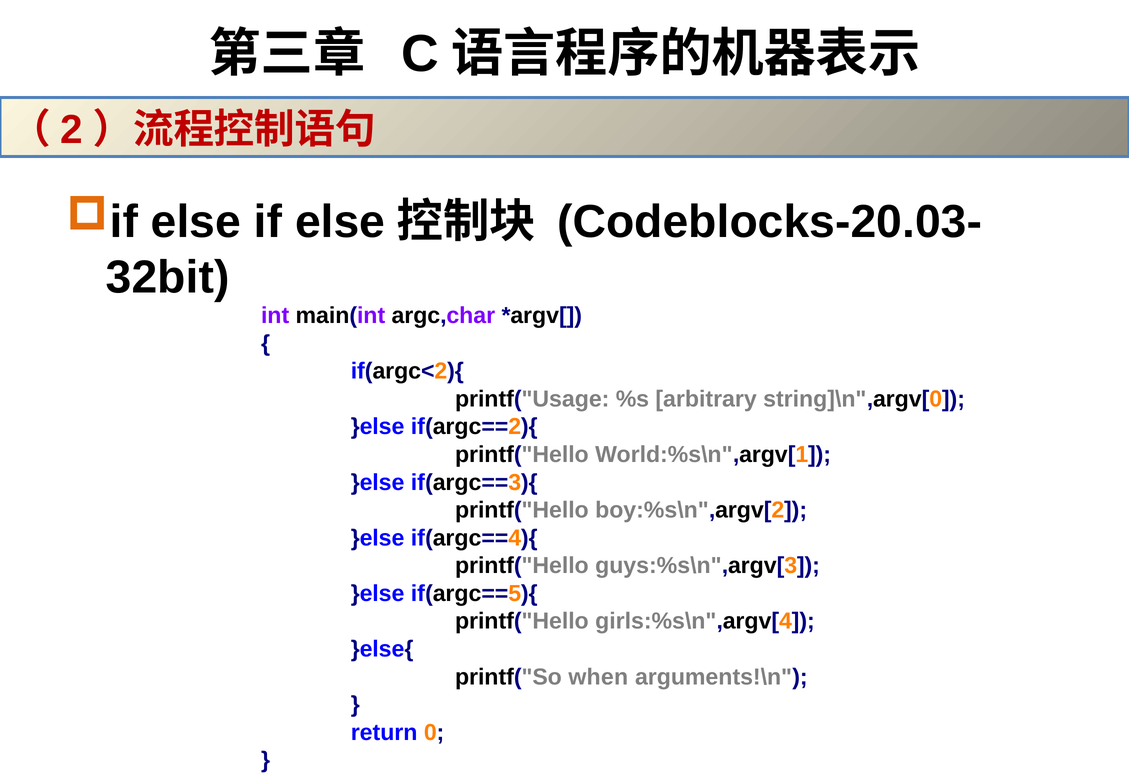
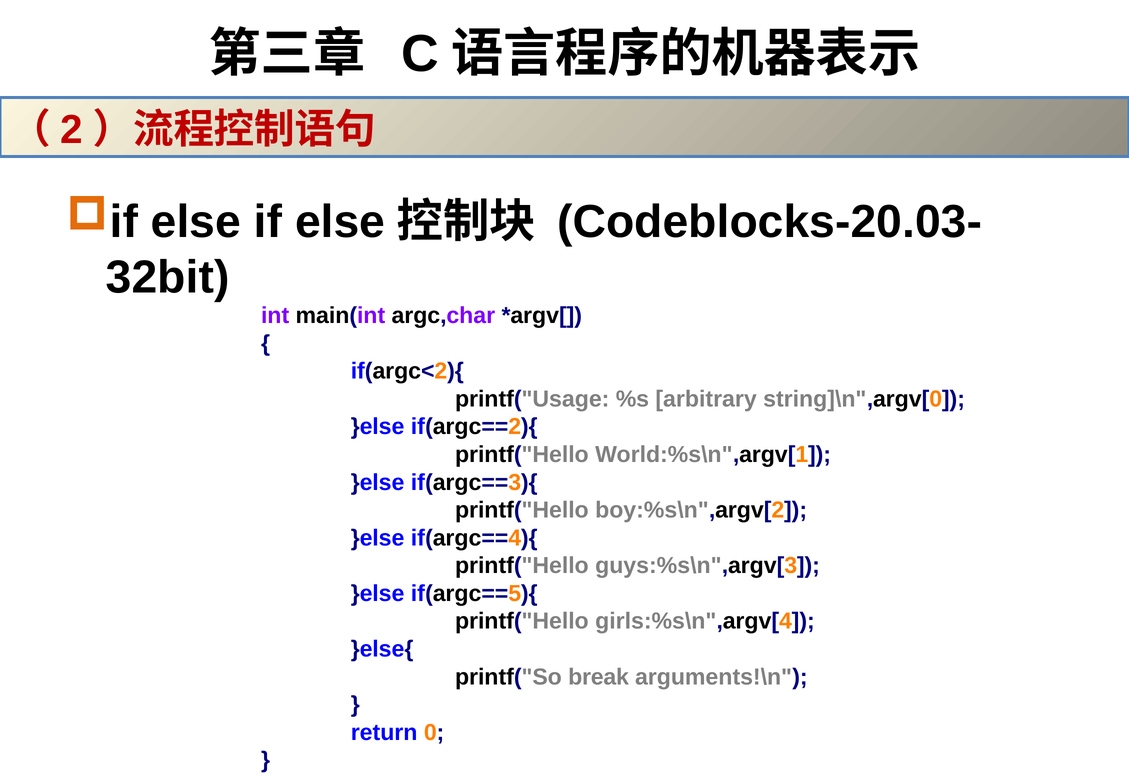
when: when -> break
